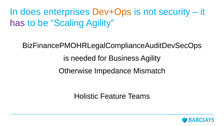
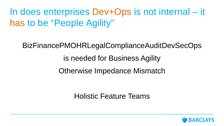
security: security -> internal
has colour: purple -> orange
Scaling: Scaling -> People
